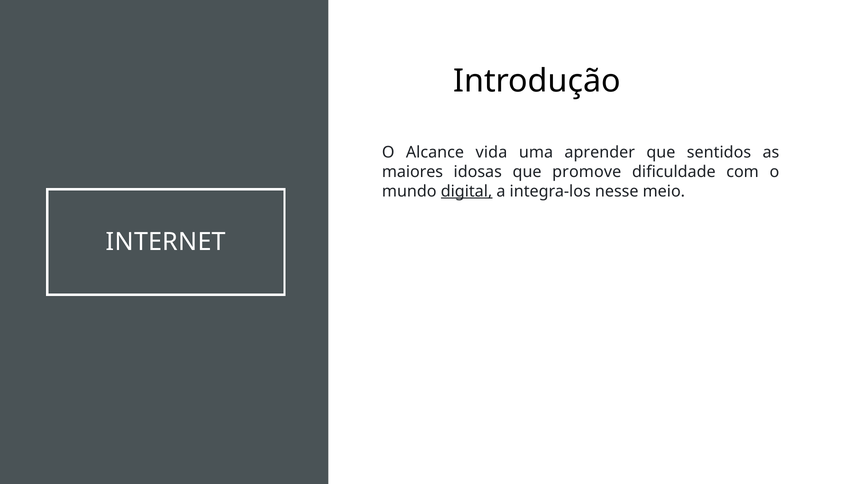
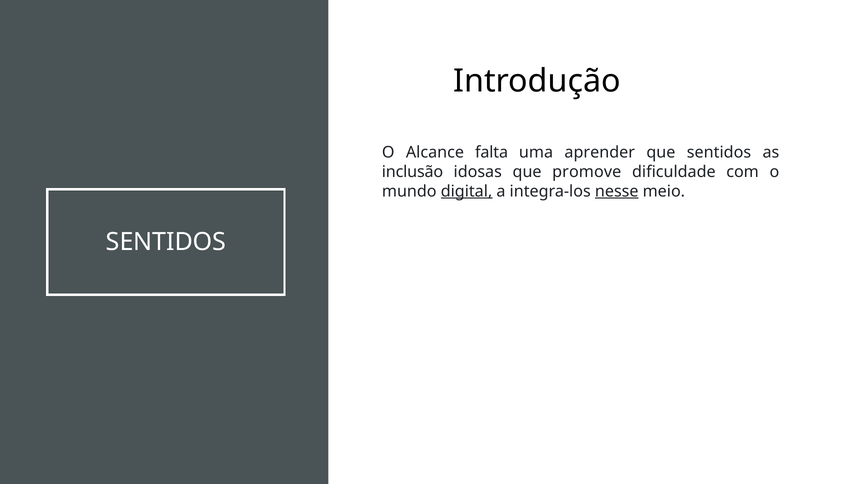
vida: vida -> falta
maiores: maiores -> inclusão
nesse underline: none -> present
INTERNET at (166, 242): INTERNET -> SENTIDOS
